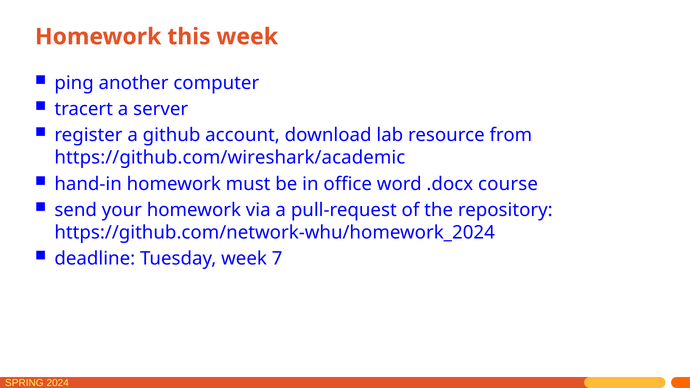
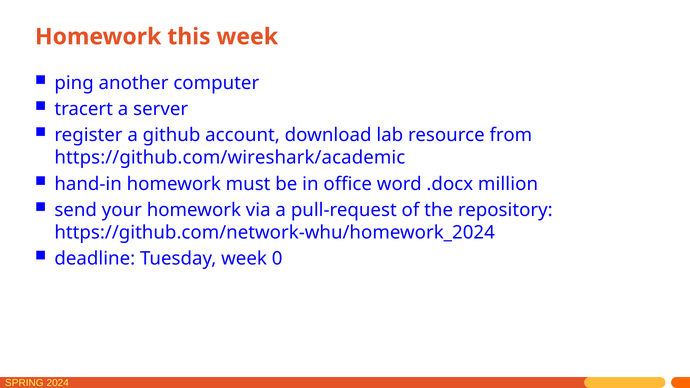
course: course -> million
7: 7 -> 0
